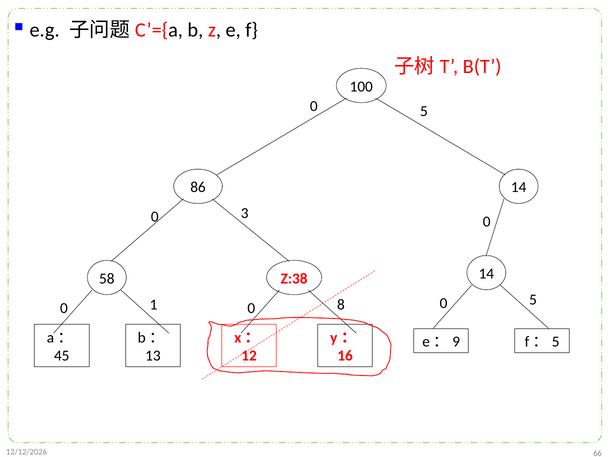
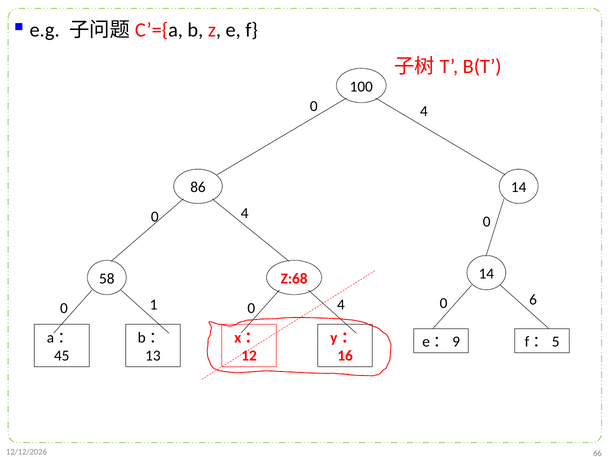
5 at (424, 111): 5 -> 4
3 at (245, 214): 3 -> 4
Z:38: Z:38 -> Z:68
5 at (533, 300): 5 -> 6
8 at (341, 305): 8 -> 4
